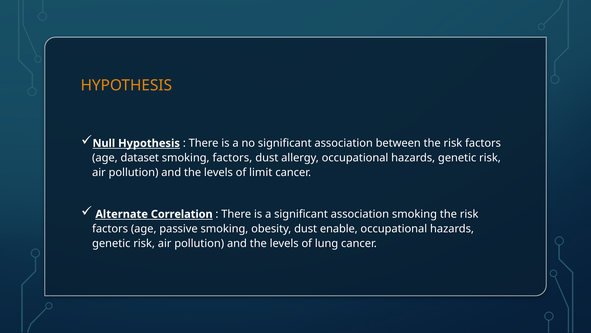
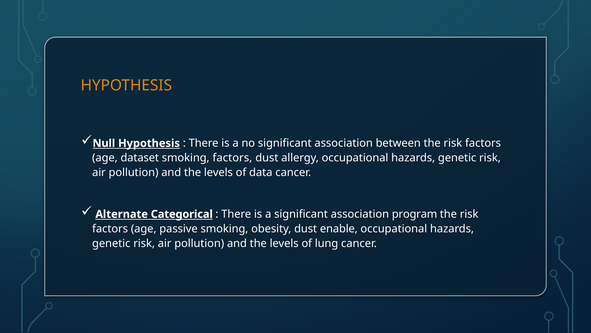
limit: limit -> data
Correlation: Correlation -> Categorical
association smoking: smoking -> program
